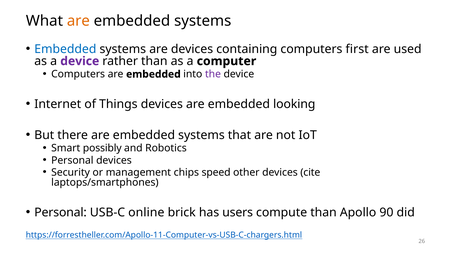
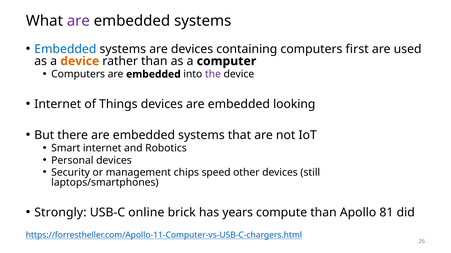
are at (78, 21) colour: orange -> purple
device at (80, 61) colour: purple -> orange
Smart possibly: possibly -> internet
cite: cite -> still
Personal at (61, 213): Personal -> Strongly
users: users -> years
90: 90 -> 81
